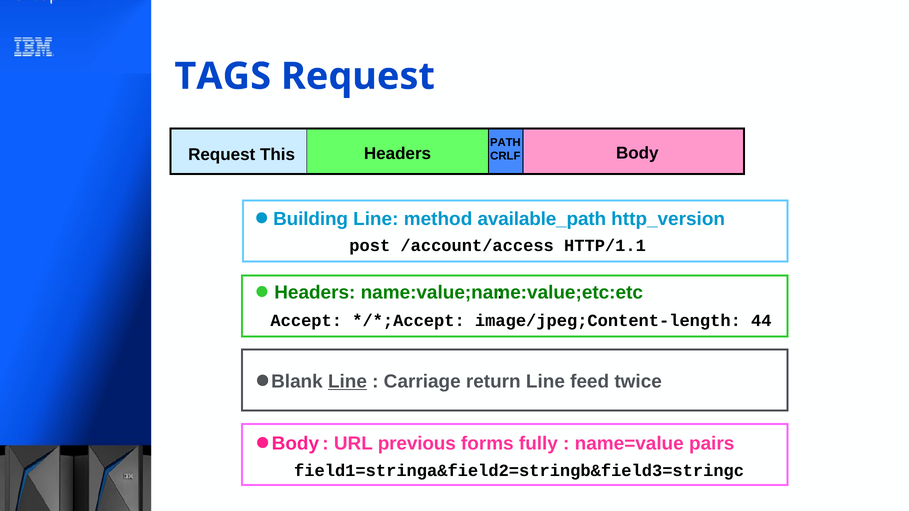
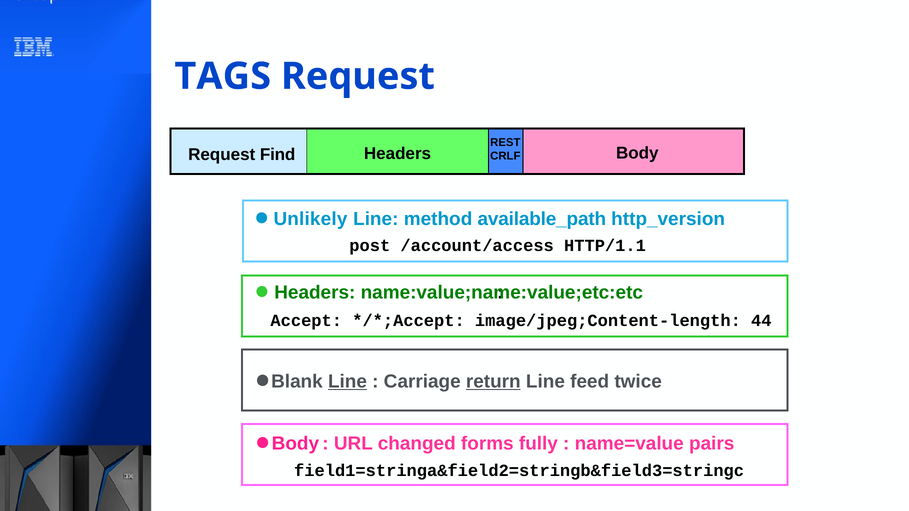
PATH: PATH -> REST
This: This -> Find
Building: Building -> Unlikely
return underline: none -> present
previous: previous -> changed
